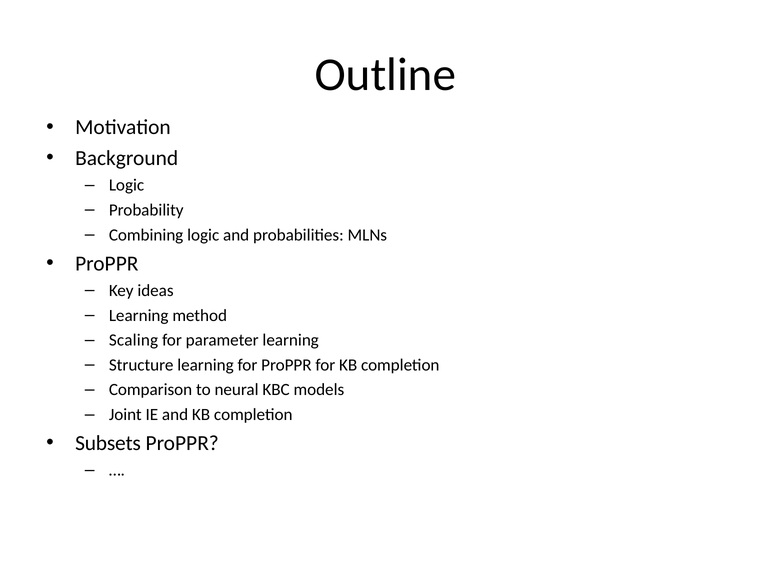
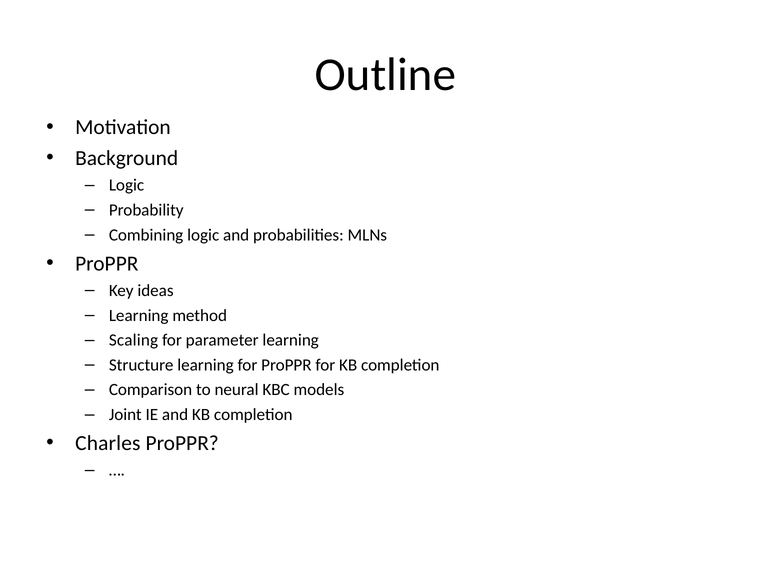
Subsets: Subsets -> Charles
